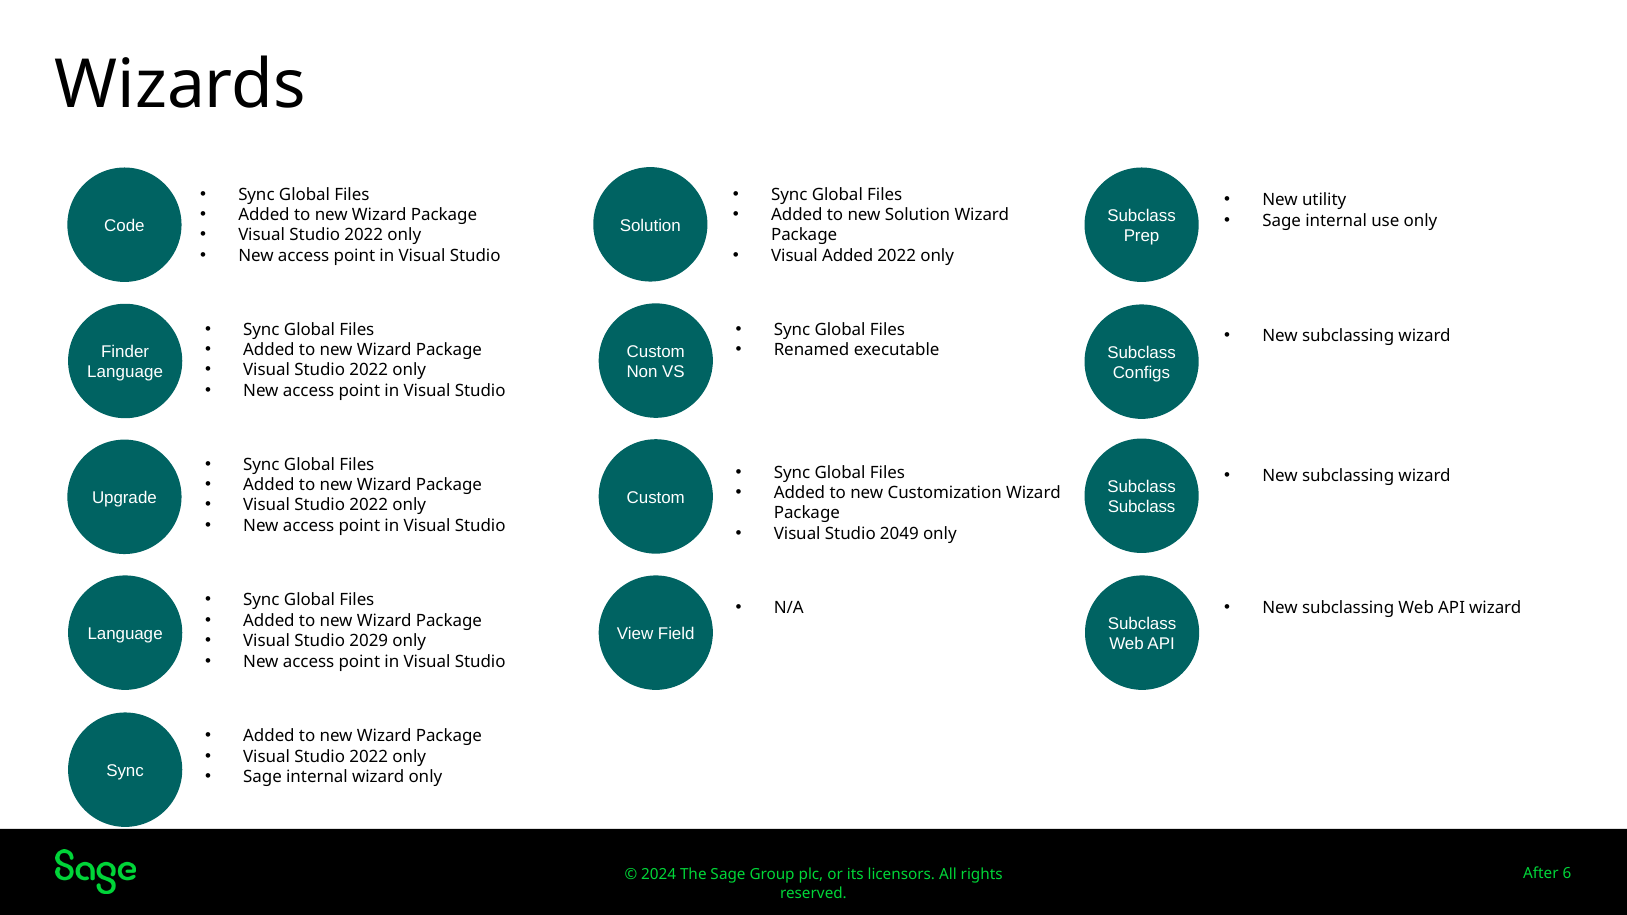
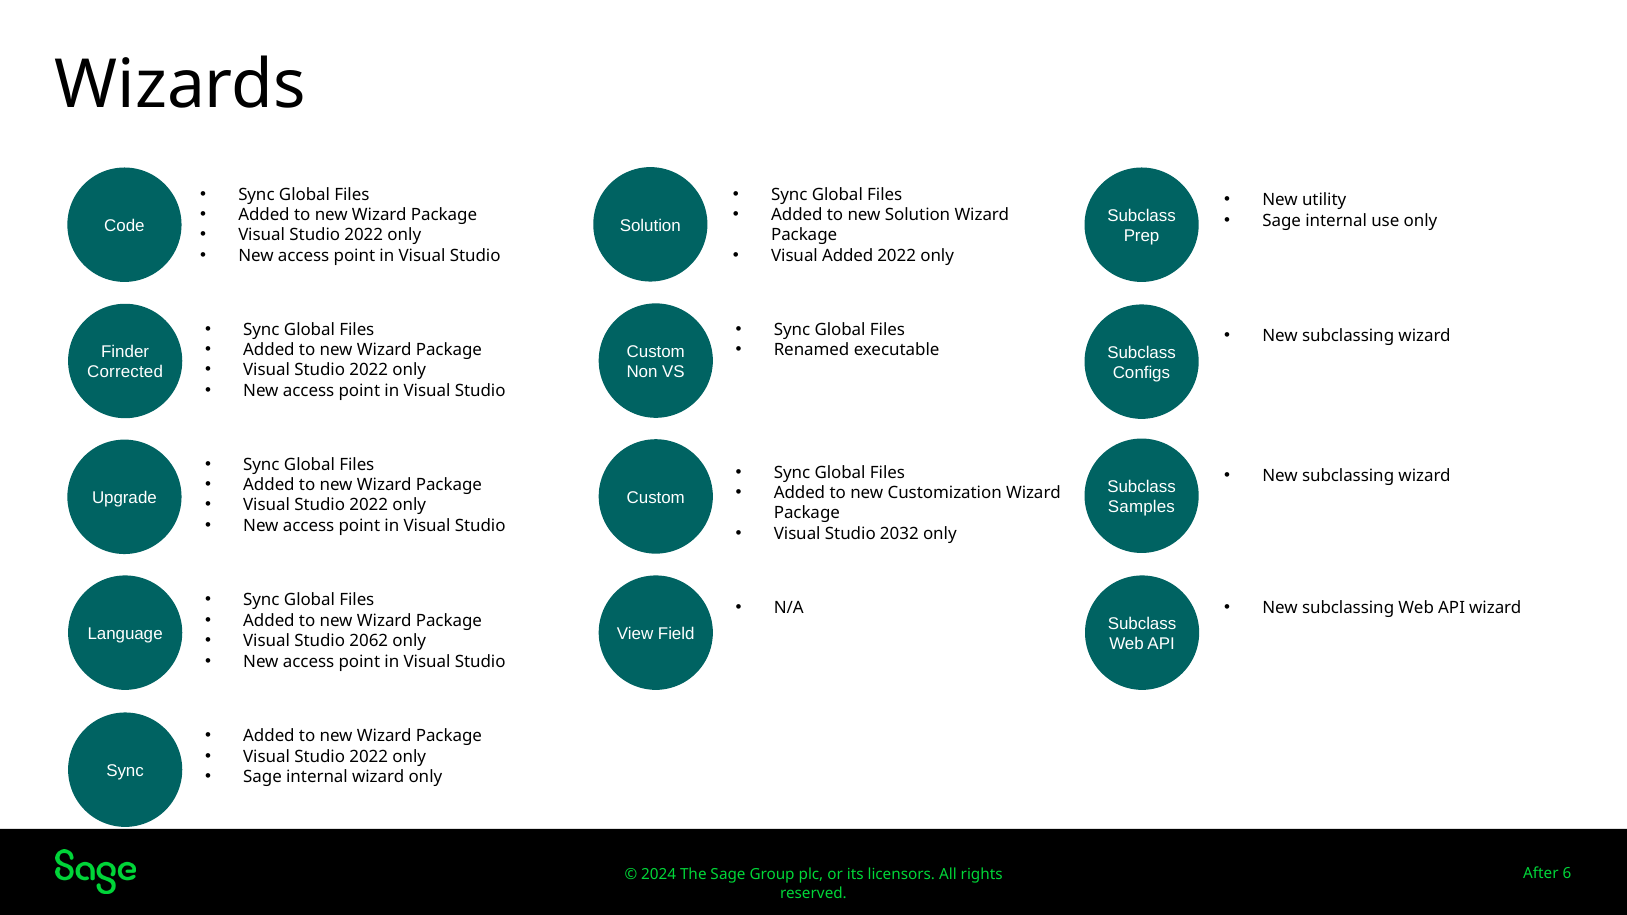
Language at (125, 372): Language -> Corrected
Subclass at (1142, 507): Subclass -> Samples
2049: 2049 -> 2032
2029: 2029 -> 2062
